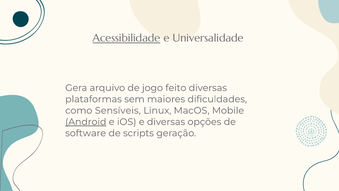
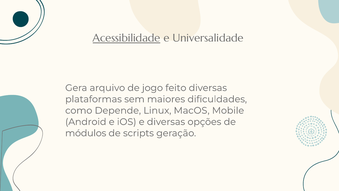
Sensíveis: Sensíveis -> Depende
Android underline: present -> none
software: software -> módulos
